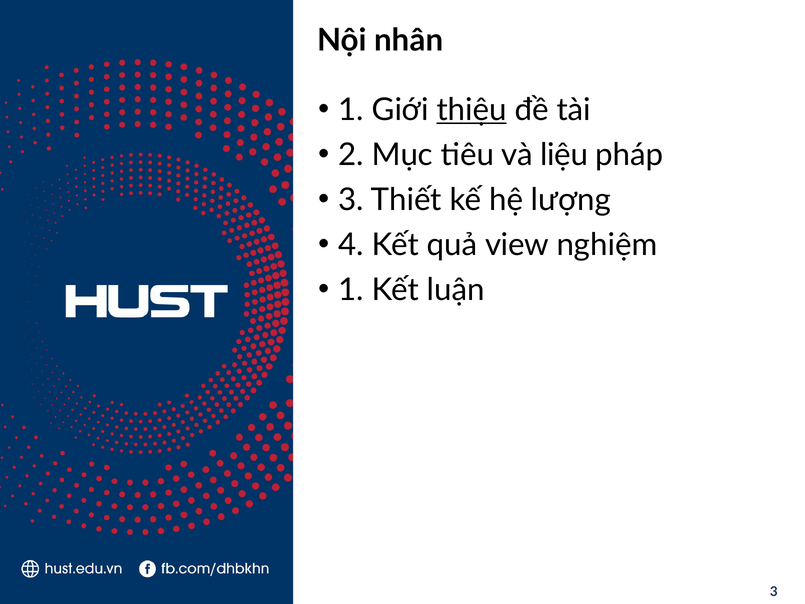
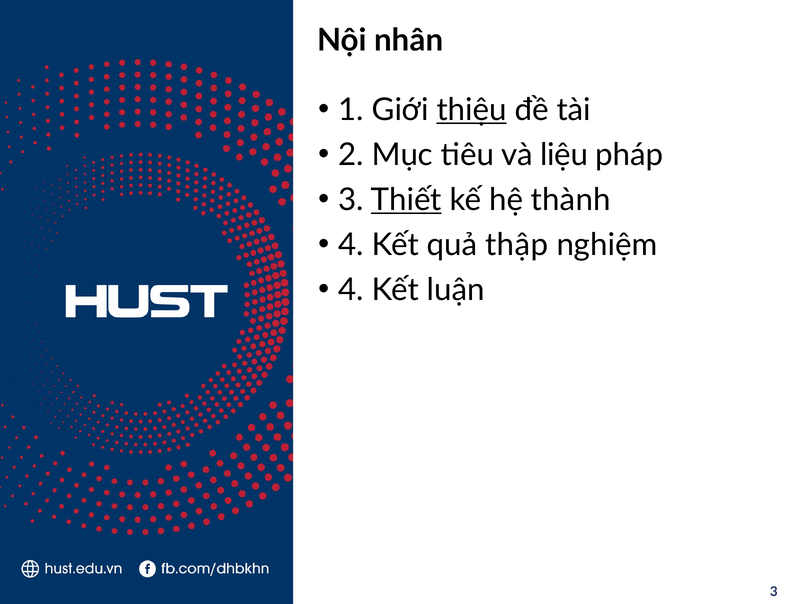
Thiết underline: none -> present
lượng: lượng -> thành
view: view -> thập
1 at (351, 290): 1 -> 4
